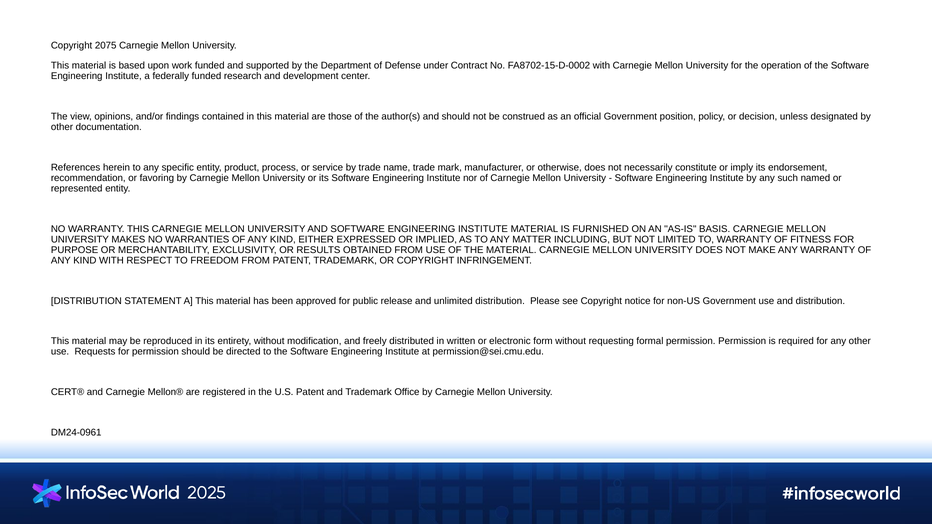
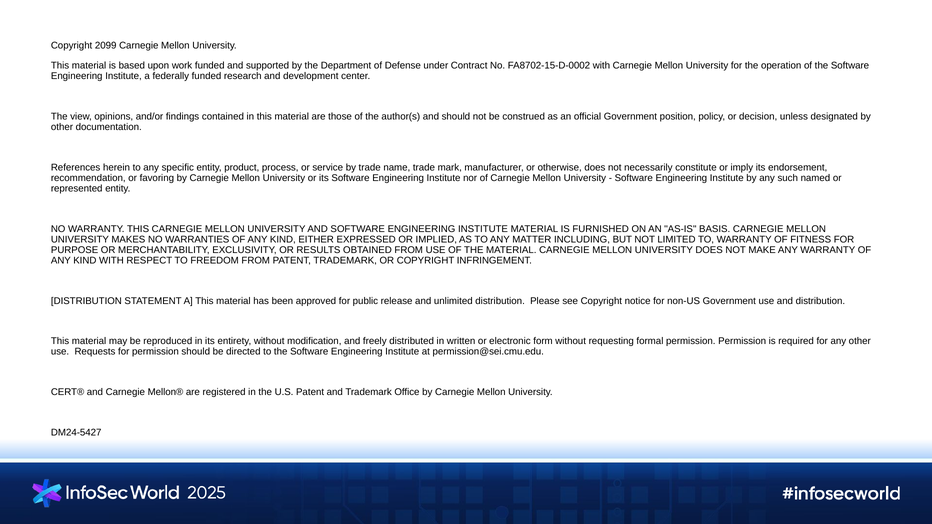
2075: 2075 -> 2099
DM24-0961: DM24-0961 -> DM24-5427
